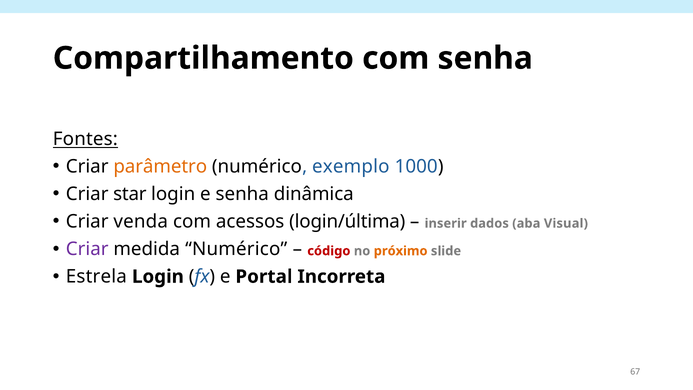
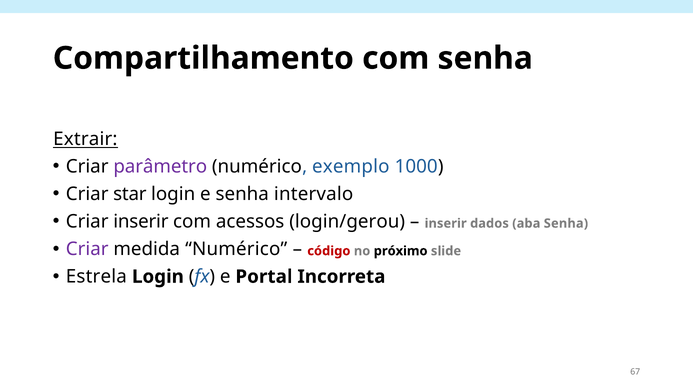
Fontes: Fontes -> Extrair
parâmetro colour: orange -> purple
dinâmica: dinâmica -> intervalo
Criar venda: venda -> inserir
login/última: login/última -> login/gerou
aba Visual: Visual -> Senha
próximo colour: orange -> black
